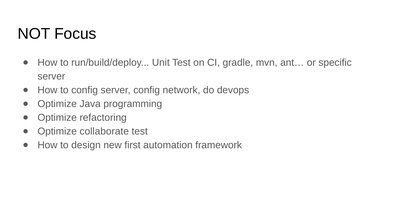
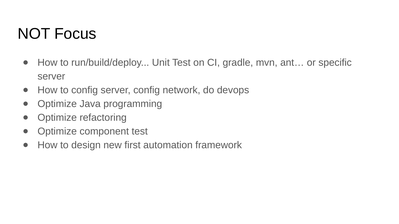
collaborate: collaborate -> component
